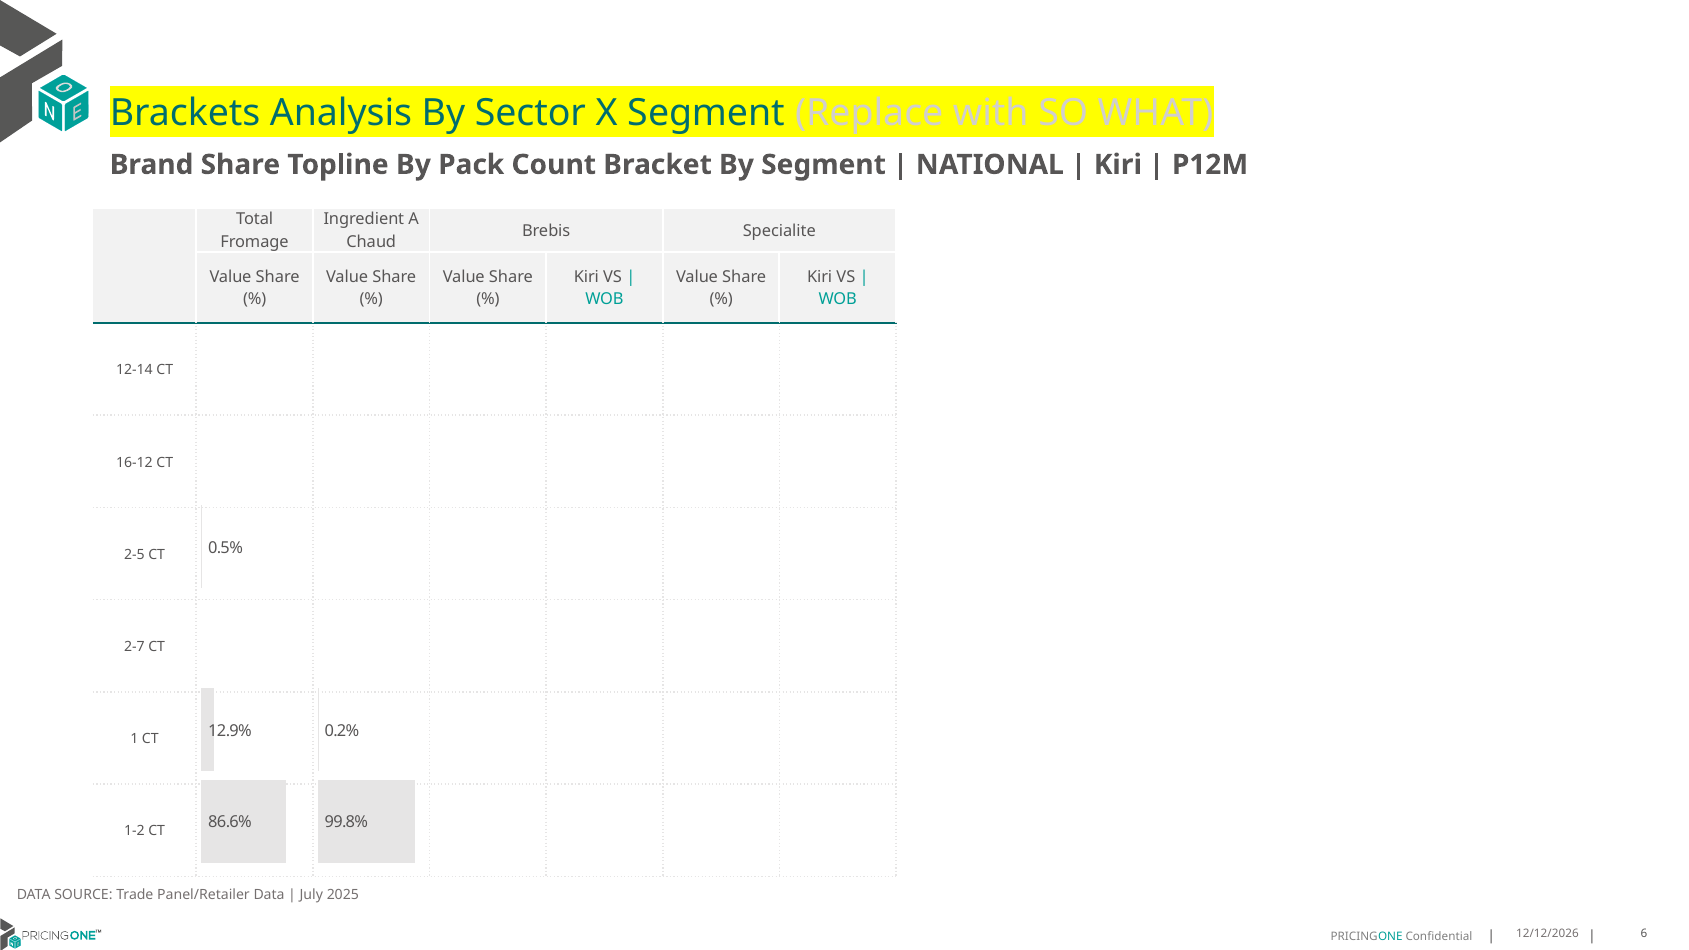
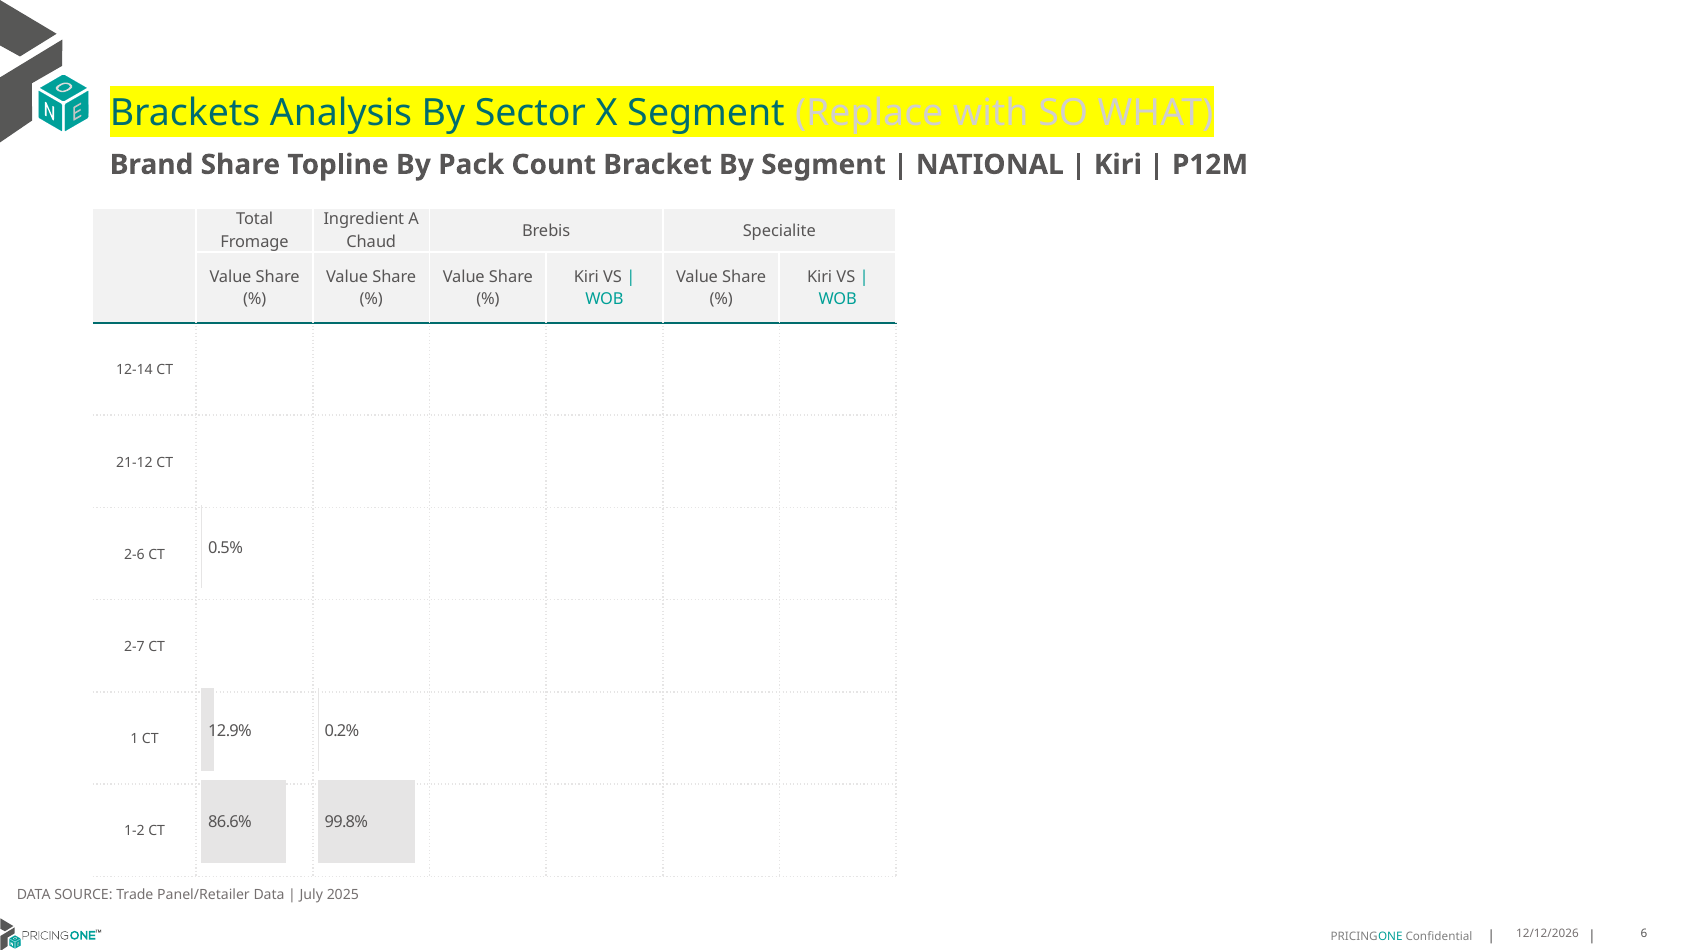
16-12: 16-12 -> 21-12
2-5: 2-5 -> 2-6
